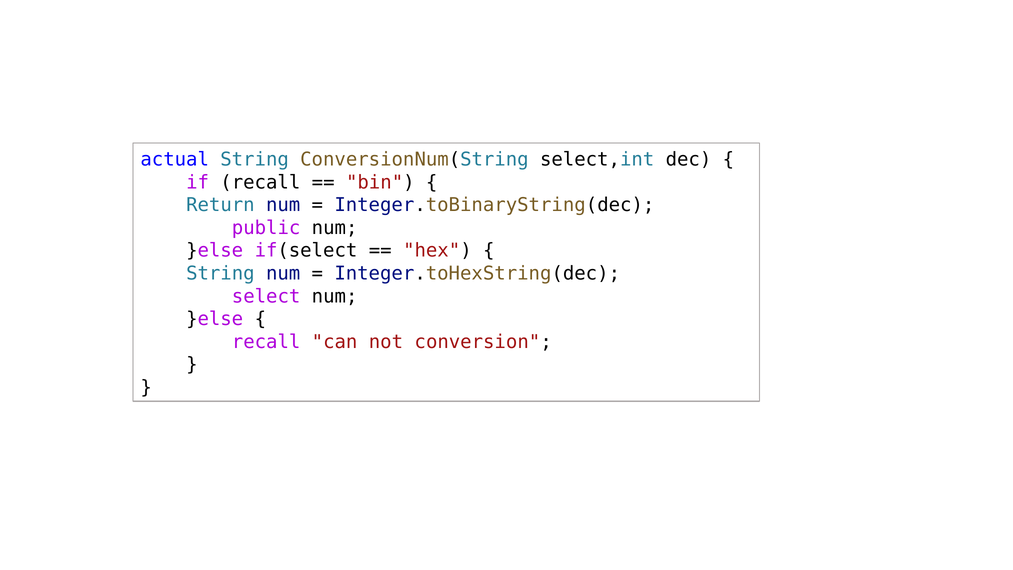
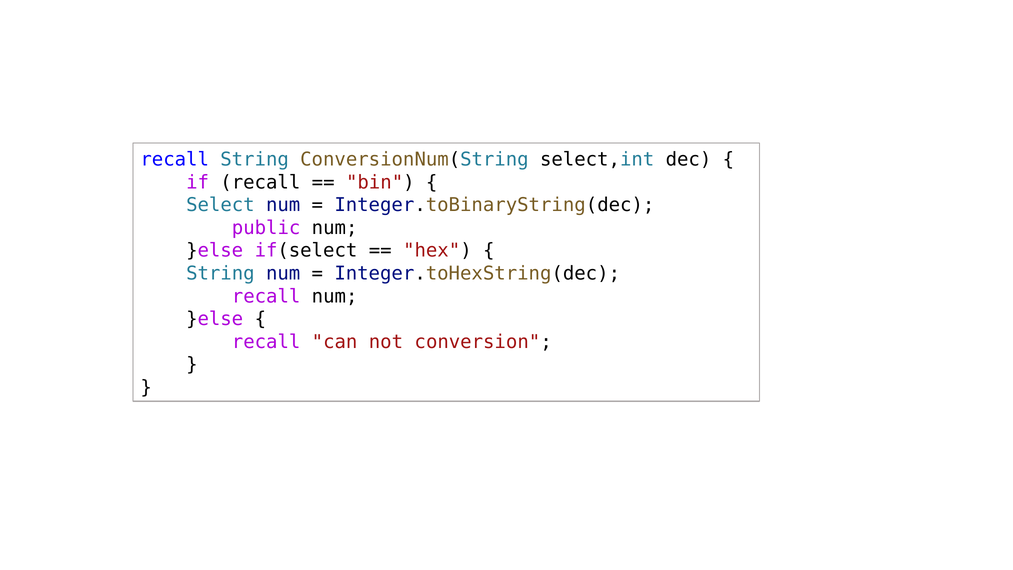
actual at (175, 159): actual -> recall
Return: Return -> Select
select at (266, 296): select -> recall
